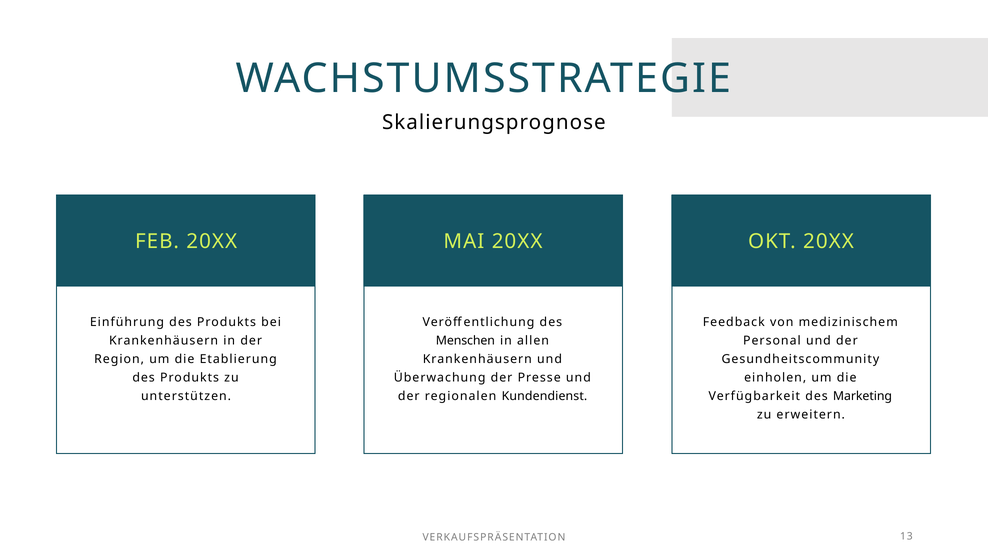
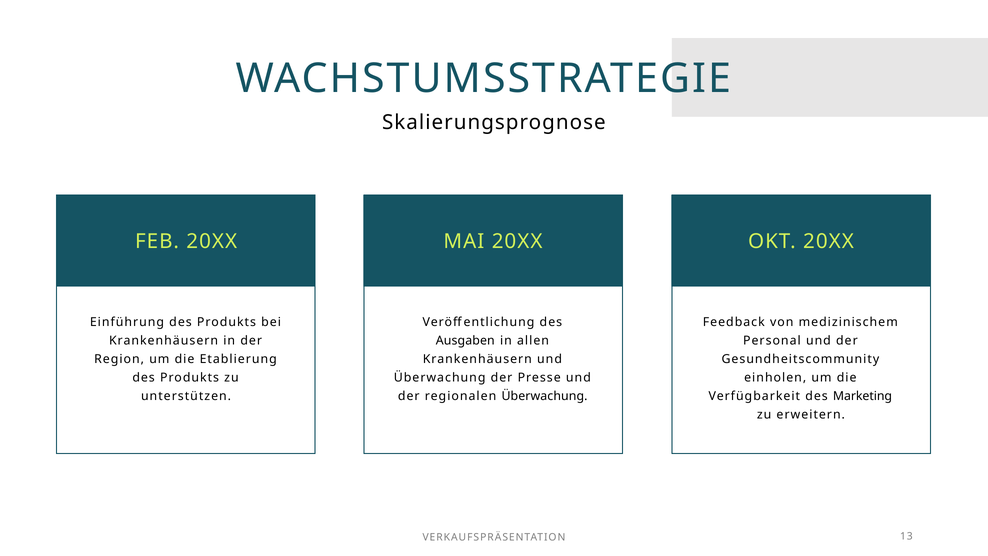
Menschen: Menschen -> Ausgaben
regionalen Kundendienst: Kundendienst -> Überwachung
